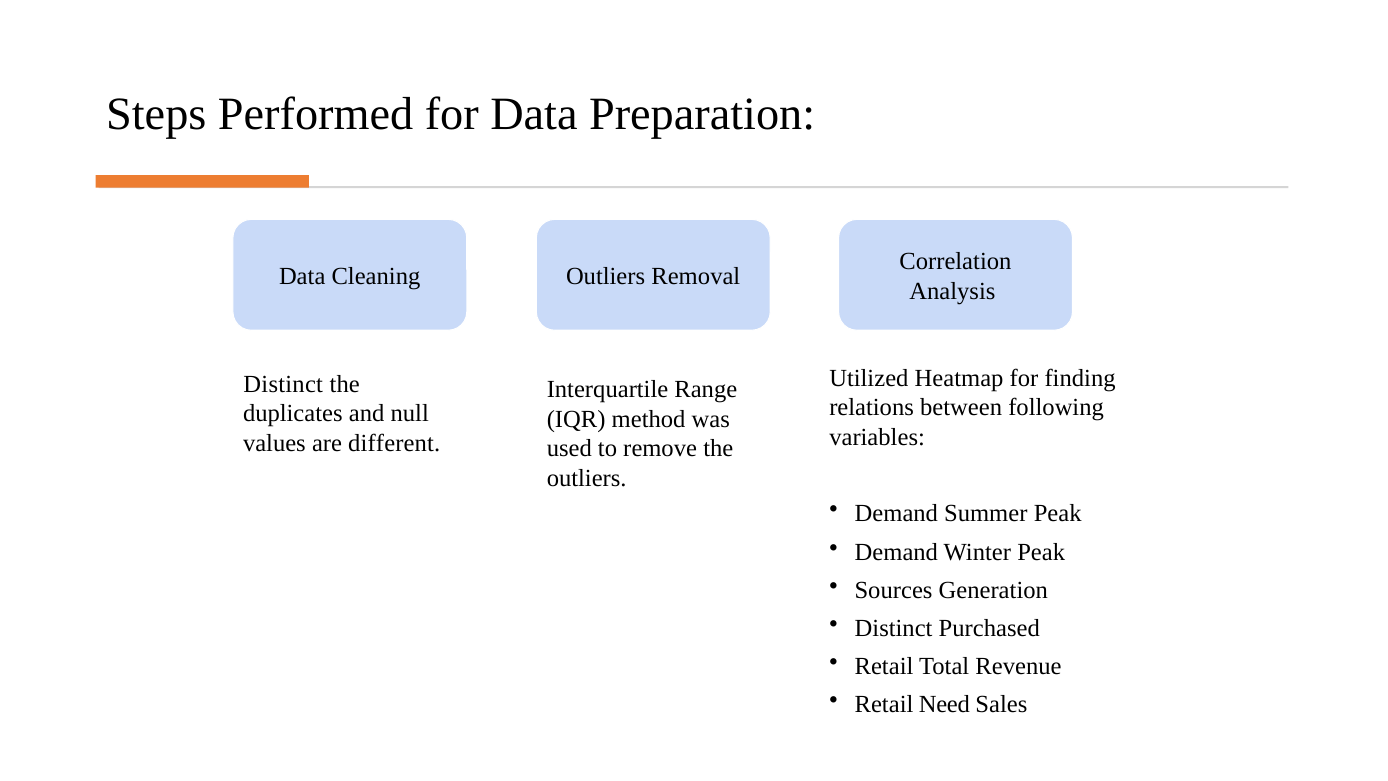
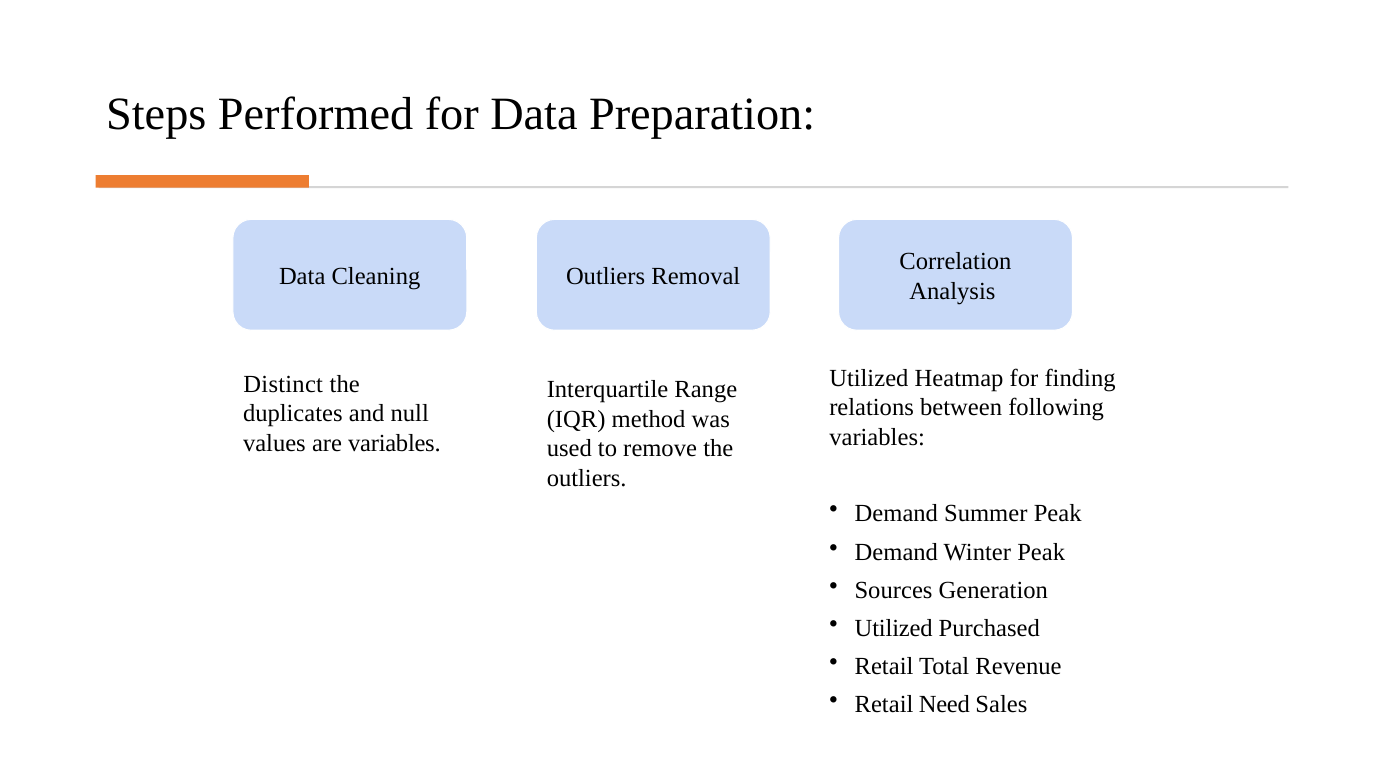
are different: different -> variables
Distinct at (894, 628): Distinct -> Utilized
